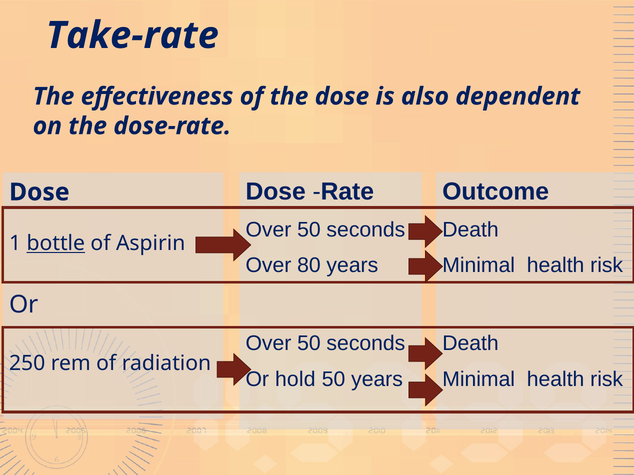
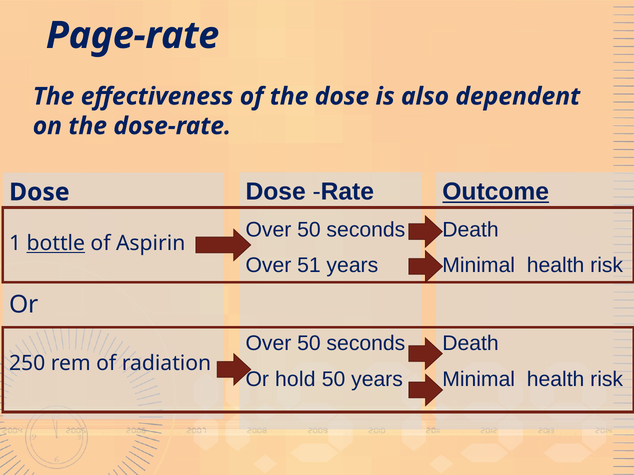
Take-rate: Take-rate -> Page-rate
Outcome underline: none -> present
80: 80 -> 51
